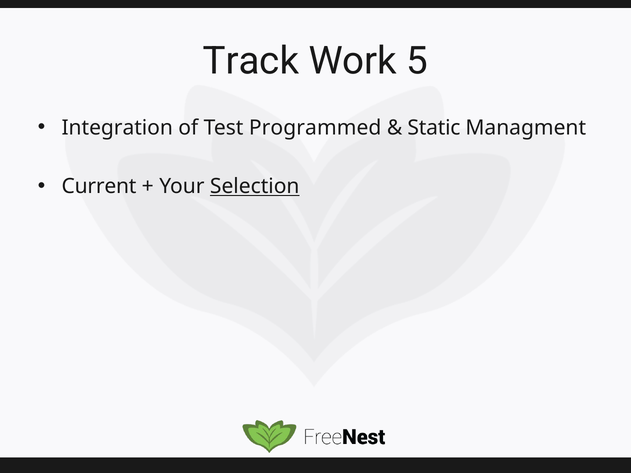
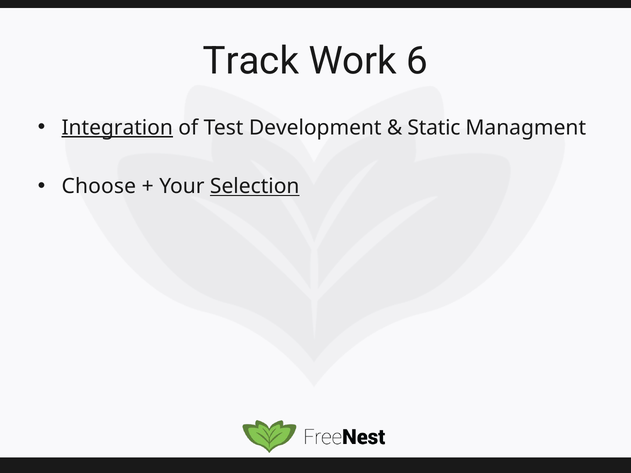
5: 5 -> 6
Integration underline: none -> present
Programmed: Programmed -> Development
Current: Current -> Choose
